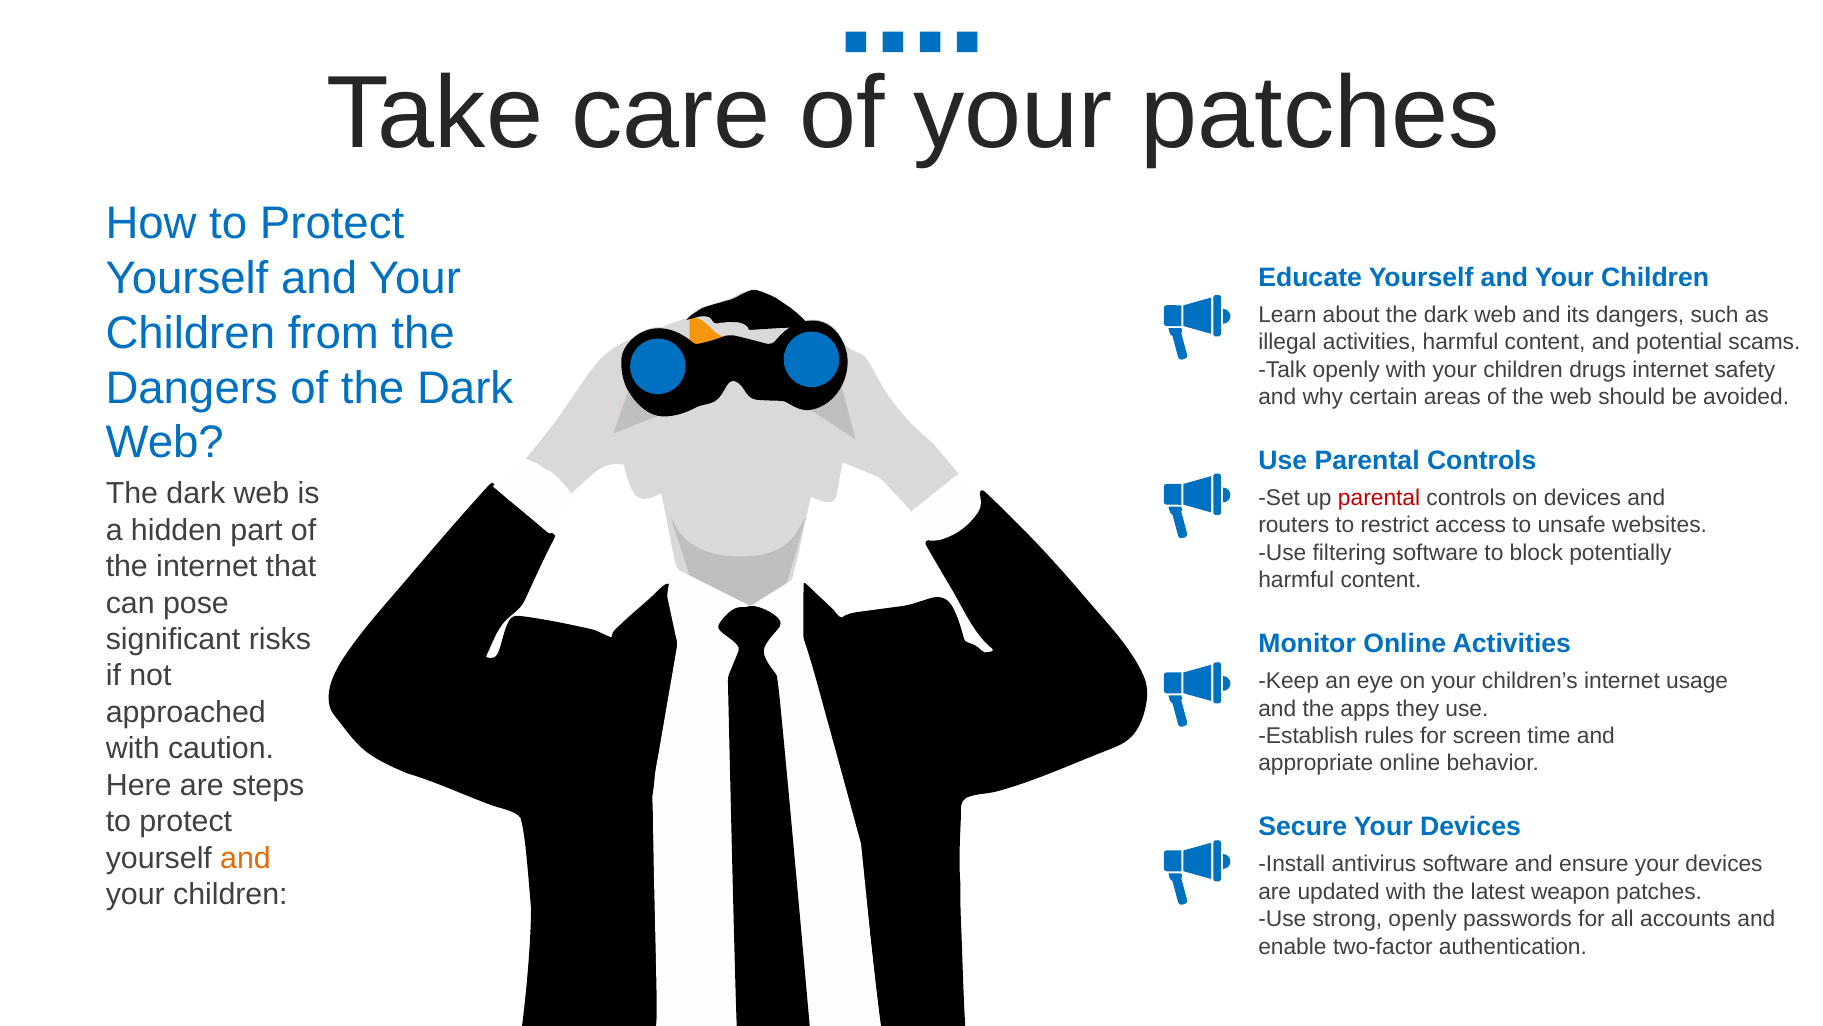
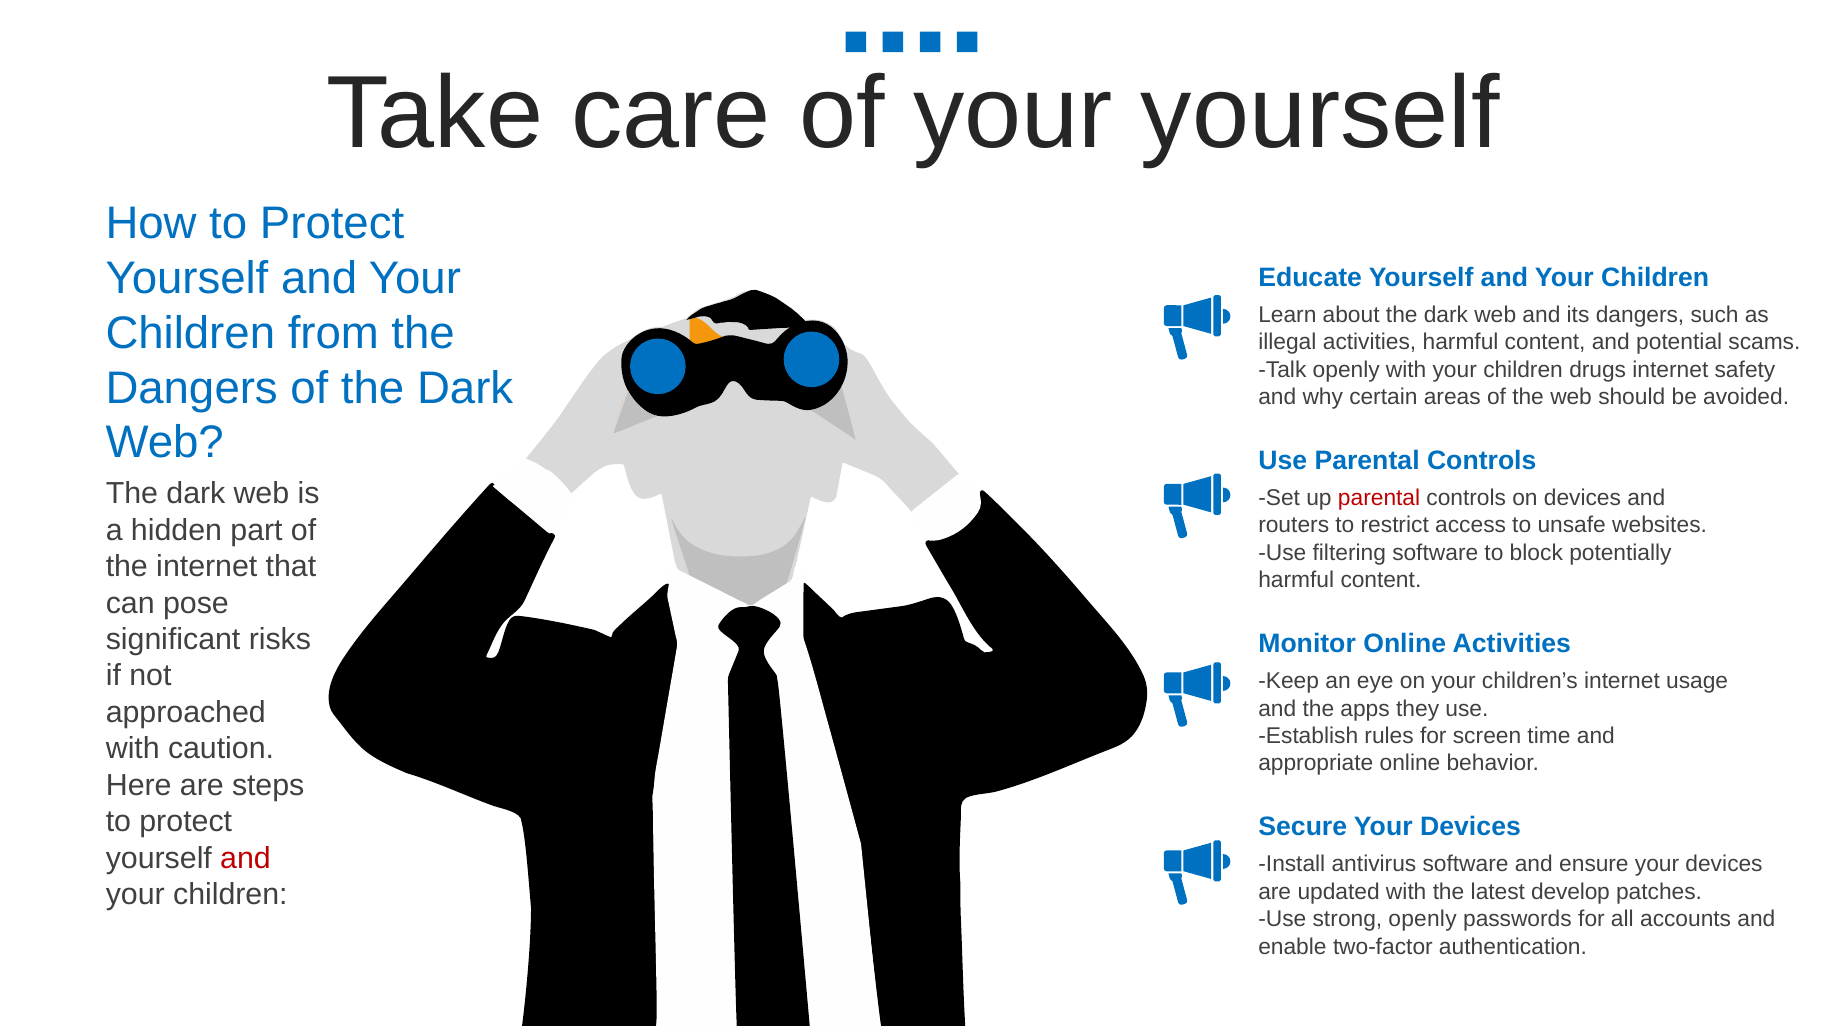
your patches: patches -> yourself
and at (245, 858) colour: orange -> red
weapon: weapon -> develop
